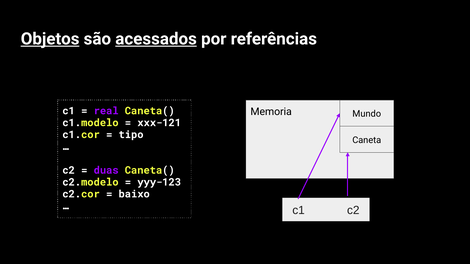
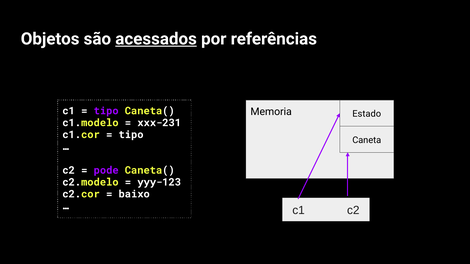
Objetos underline: present -> none
real at (106, 111): real -> tipo
Mundo: Mundo -> Estado
xxx-121: xxx-121 -> xxx-231
duas: duas -> pode
